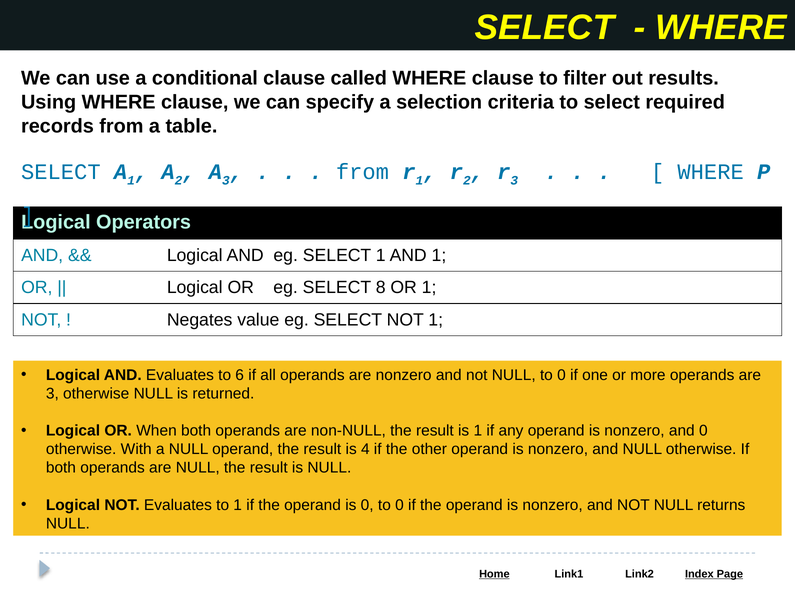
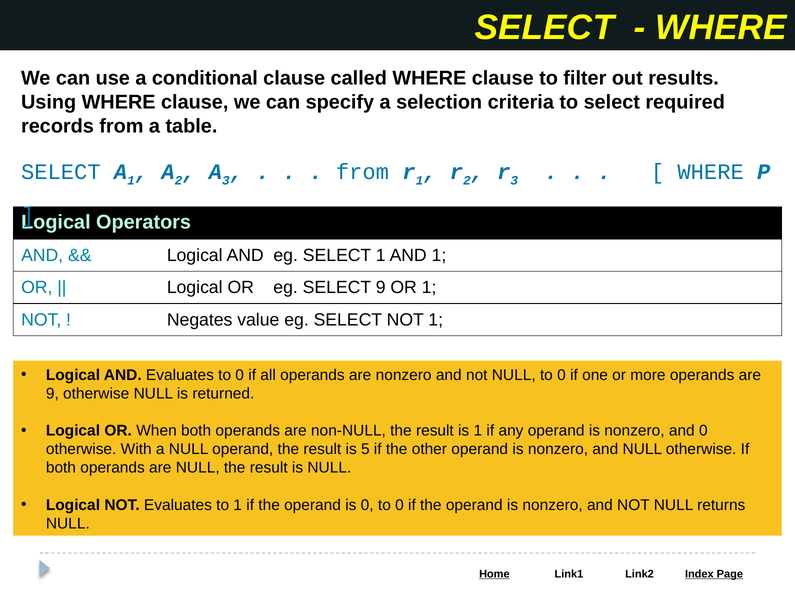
SELECT 8: 8 -> 9
Evaluates to 6: 6 -> 0
3 at (52, 393): 3 -> 9
4: 4 -> 5
